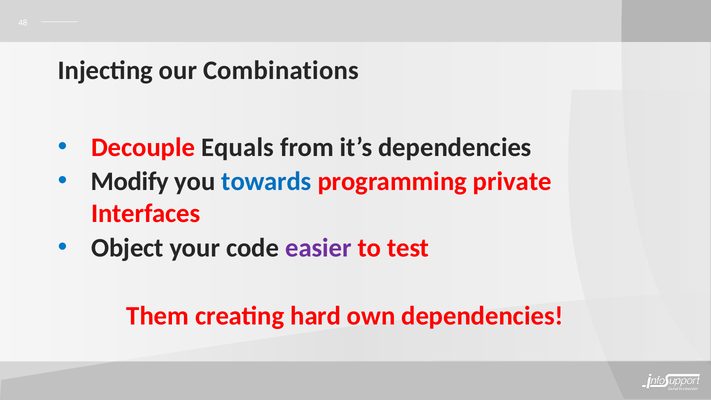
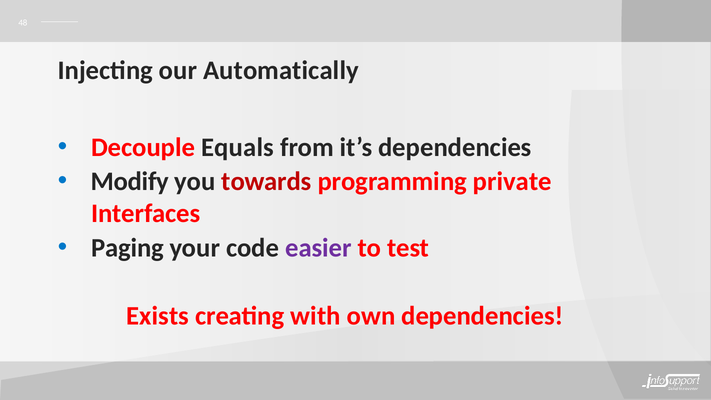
Combinations: Combinations -> Automatically
towards colour: blue -> red
Object: Object -> Paging
Them: Them -> Exists
hard: hard -> with
